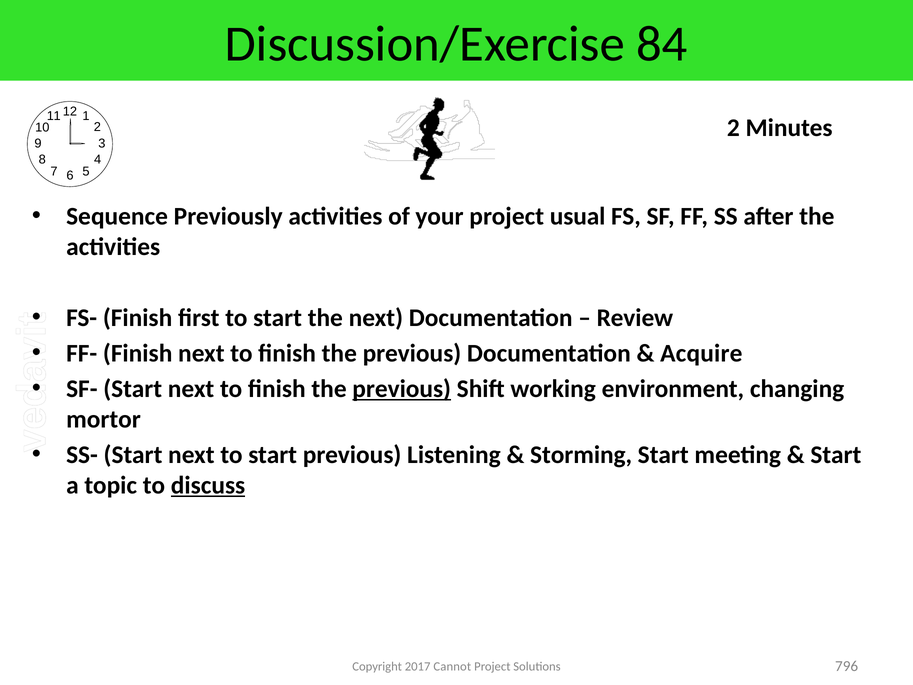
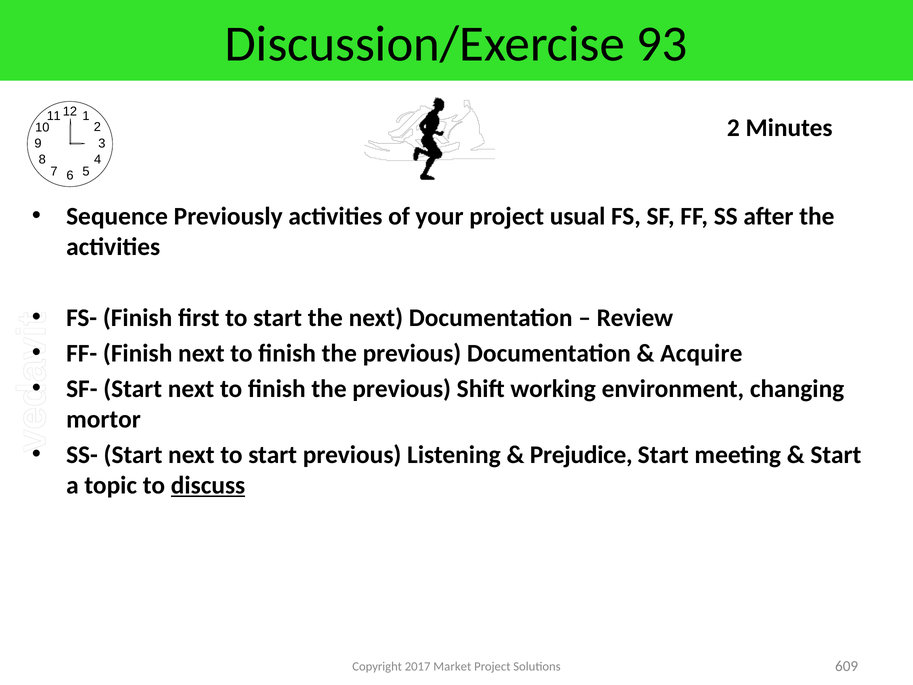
84: 84 -> 93
previous at (402, 389) underline: present -> none
Storming: Storming -> Prejudice
Cannot: Cannot -> Market
796: 796 -> 609
